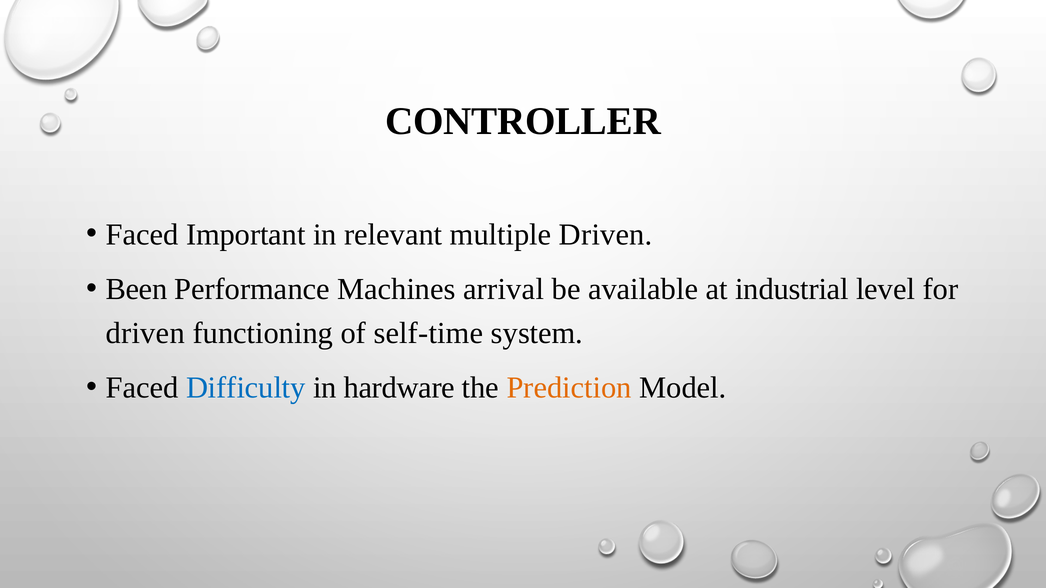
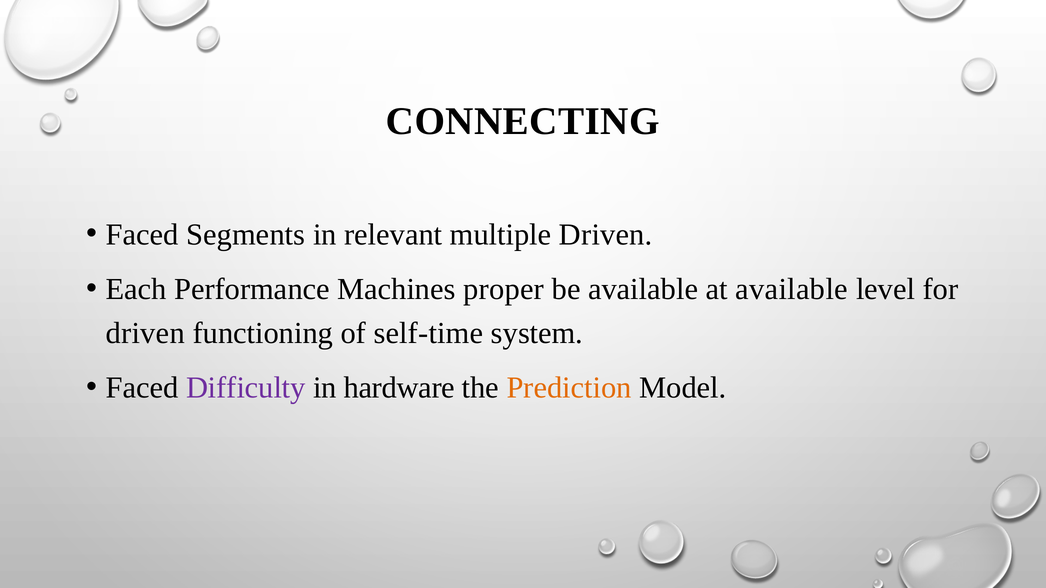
CONTROLLER: CONTROLLER -> CONNECTING
Important: Important -> Segments
Been: Been -> Each
arrival: arrival -> proper
at industrial: industrial -> available
Difficulty colour: blue -> purple
